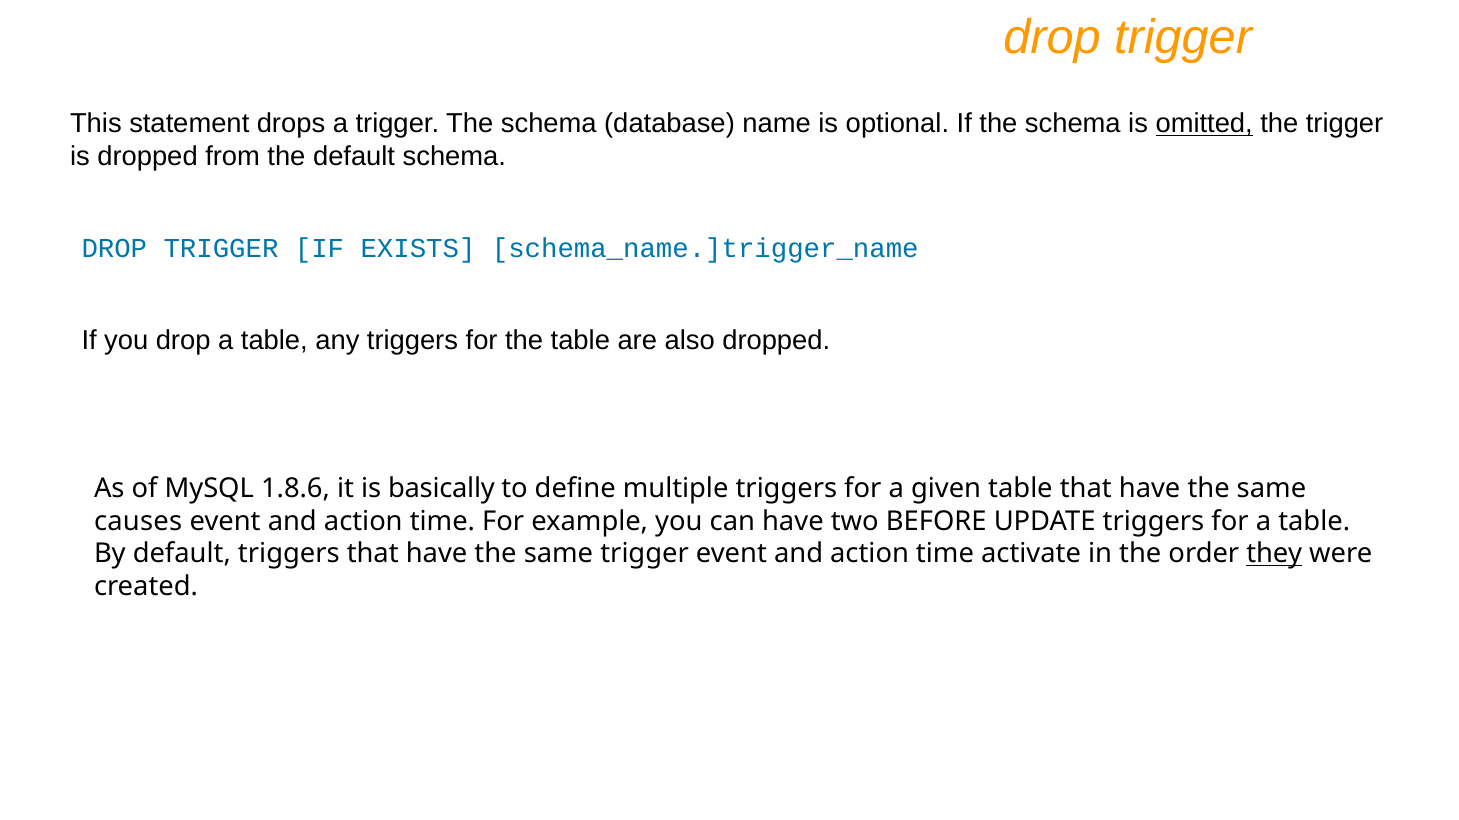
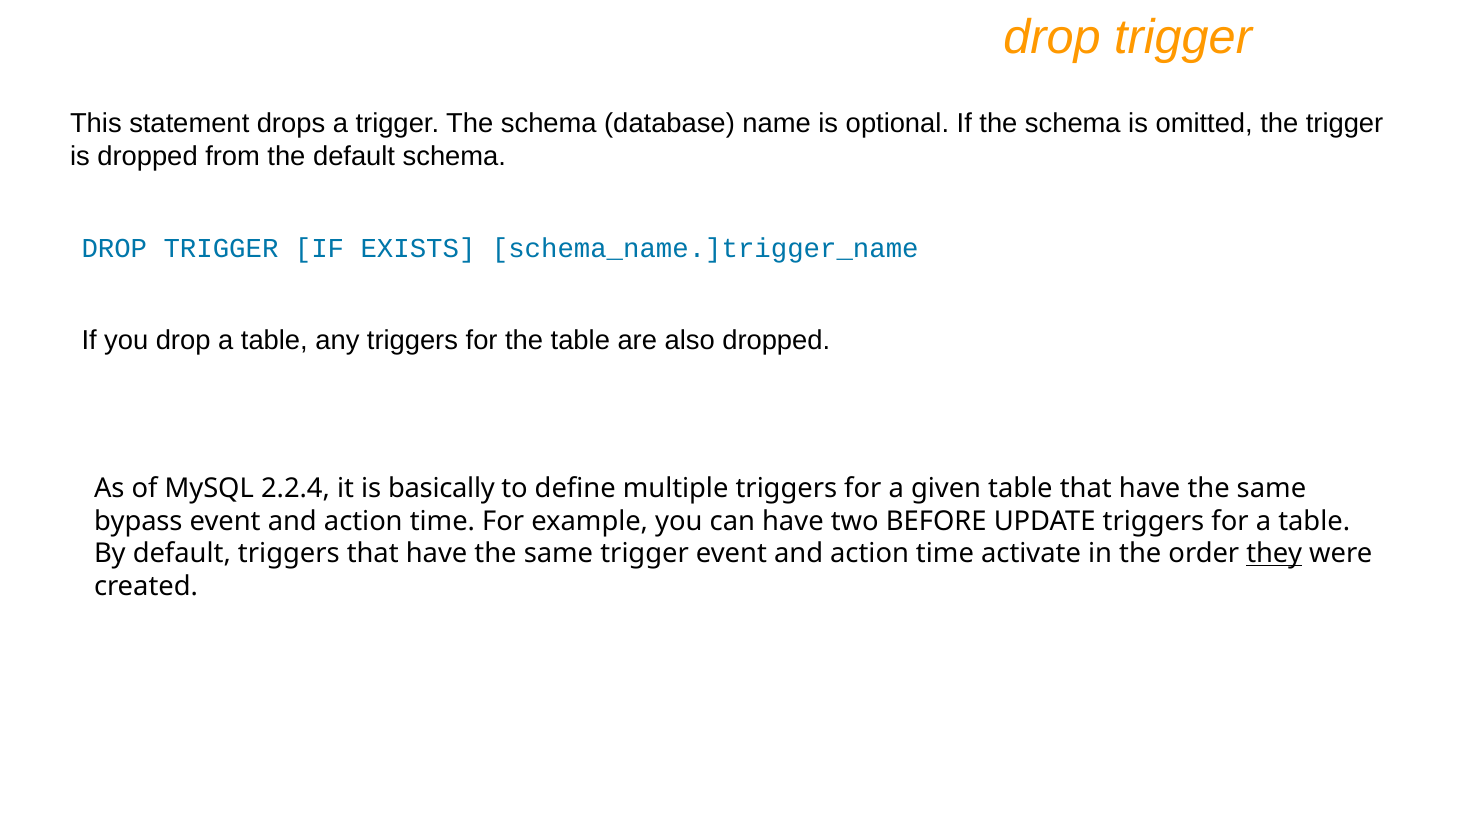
omitted underline: present -> none
1.8.6: 1.8.6 -> 2.2.4
causes: causes -> bypass
